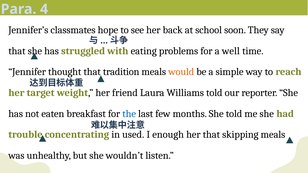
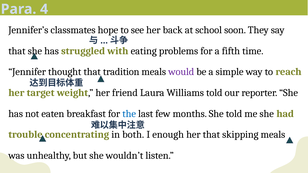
well: well -> fifth
would colour: orange -> purple
used: used -> both
